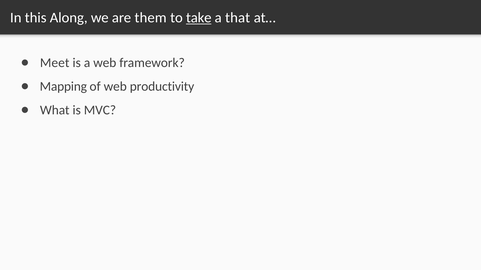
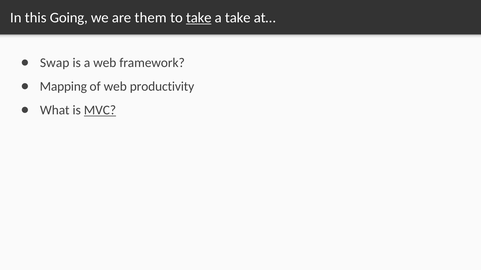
Along: Along -> Going
a that: that -> take
Meet: Meet -> Swap
MVC underline: none -> present
